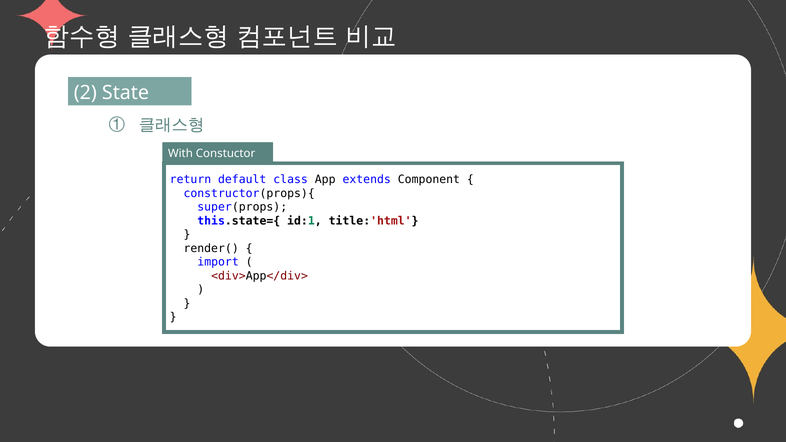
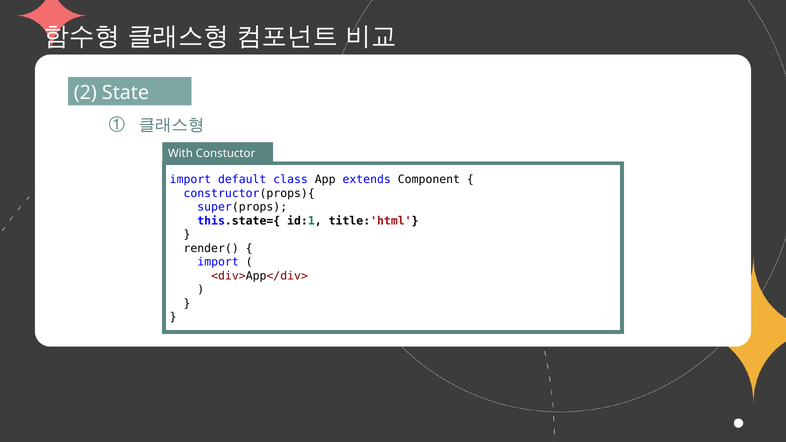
return at (190, 180): return -> import
